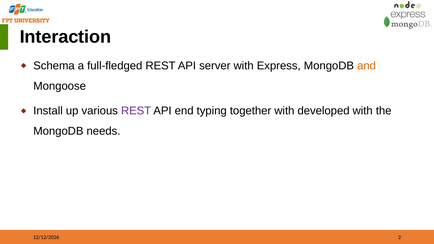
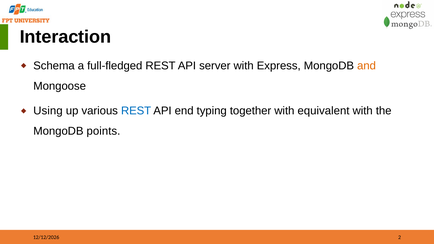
Install: Install -> Using
REST at (136, 111) colour: purple -> blue
developed: developed -> equivalent
needs: needs -> points
